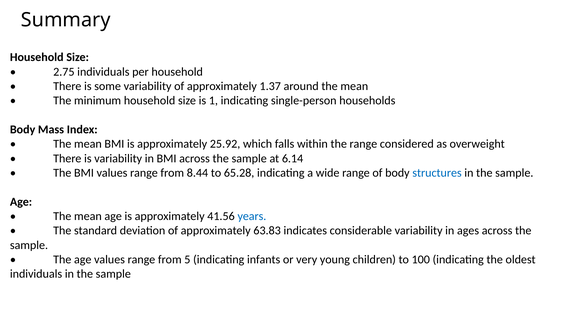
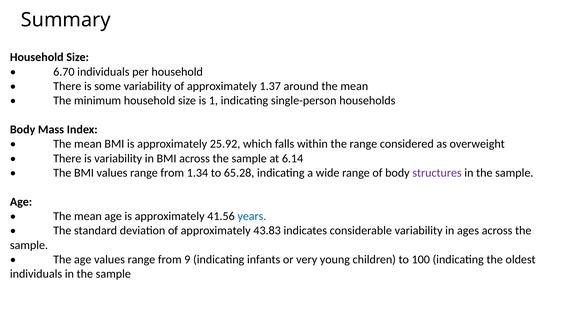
2.75: 2.75 -> 6.70
8.44: 8.44 -> 1.34
structures colour: blue -> purple
63.83: 63.83 -> 43.83
5: 5 -> 9
